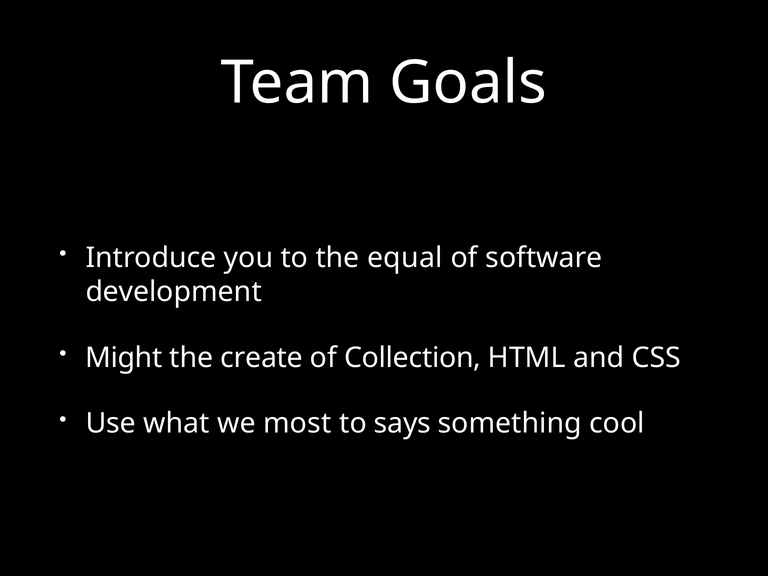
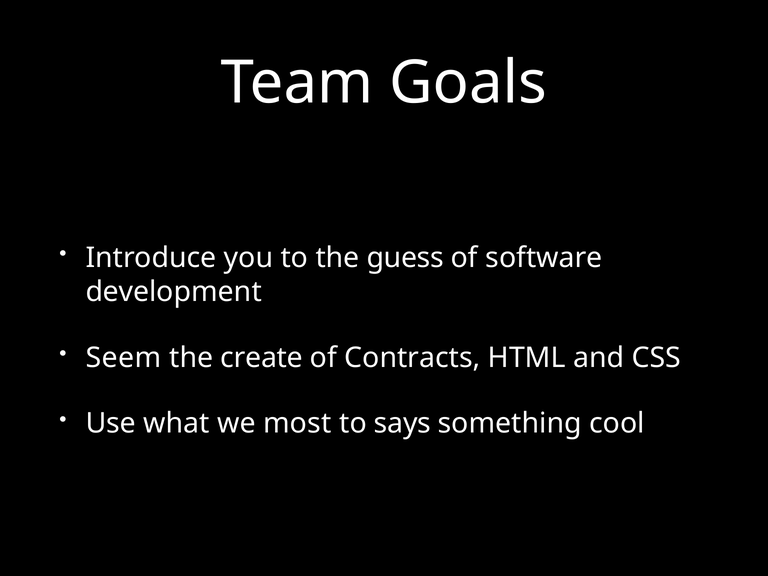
equal: equal -> guess
Might: Might -> Seem
Collection: Collection -> Contracts
